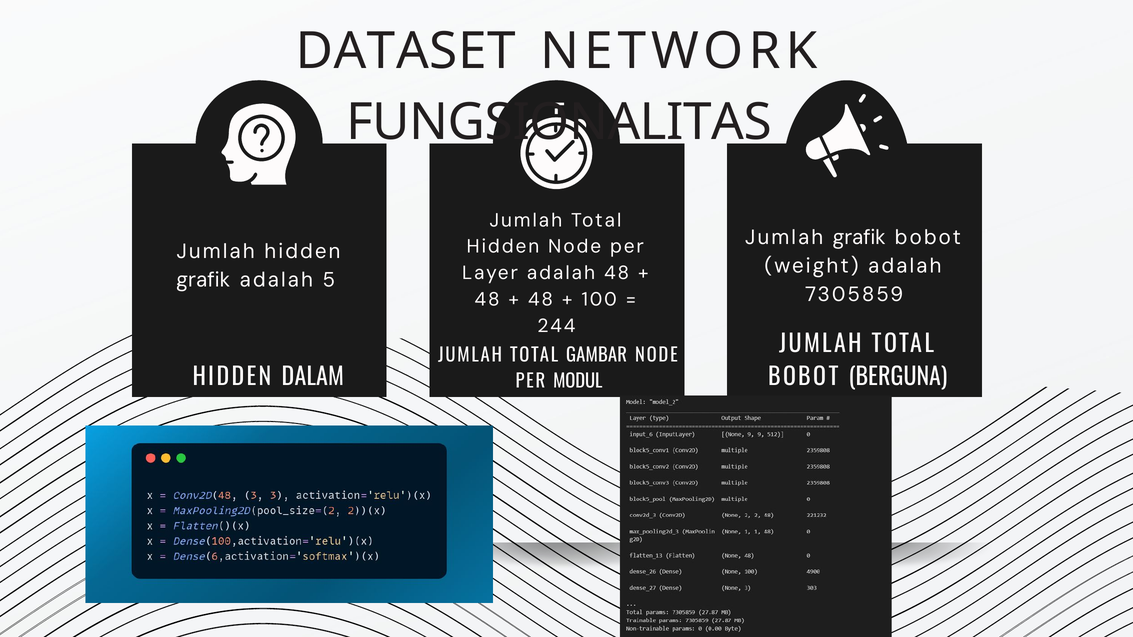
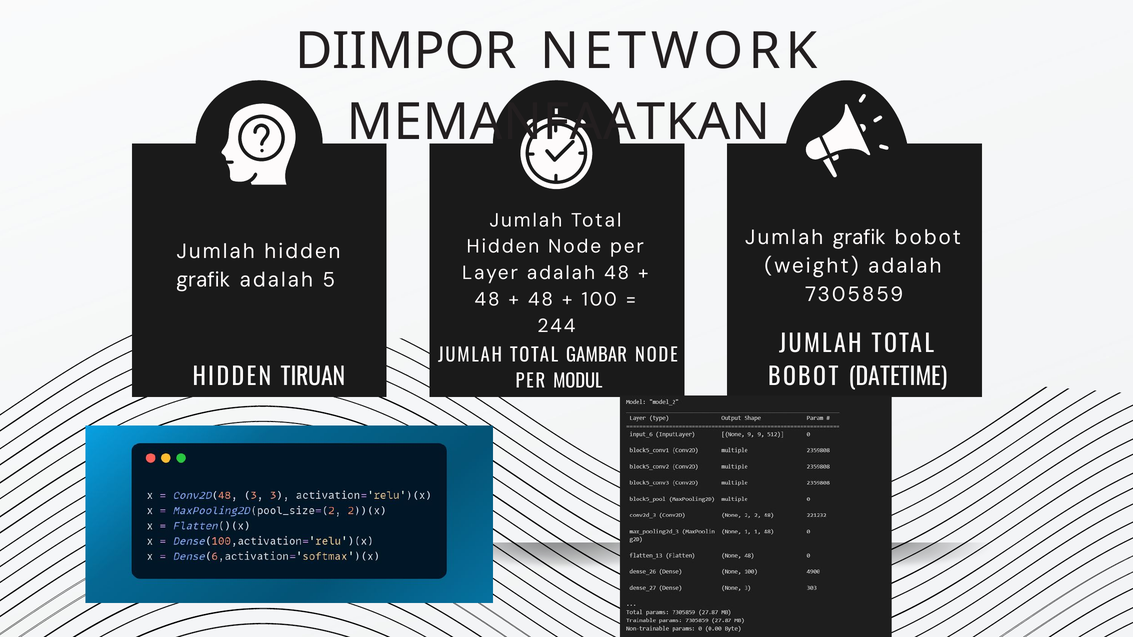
DATASET: DATASET -> DIIMPOR
FUNGSIONALITAS: FUNGSIONALITAS -> MEMANFAATKAN
DALAM: DALAM -> TIRUAN
BERGUNA: BERGUNA -> DATETIME
